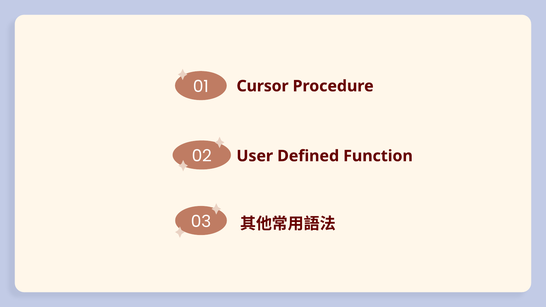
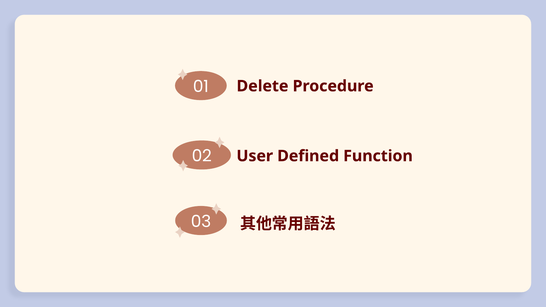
Cursor: Cursor -> Delete
